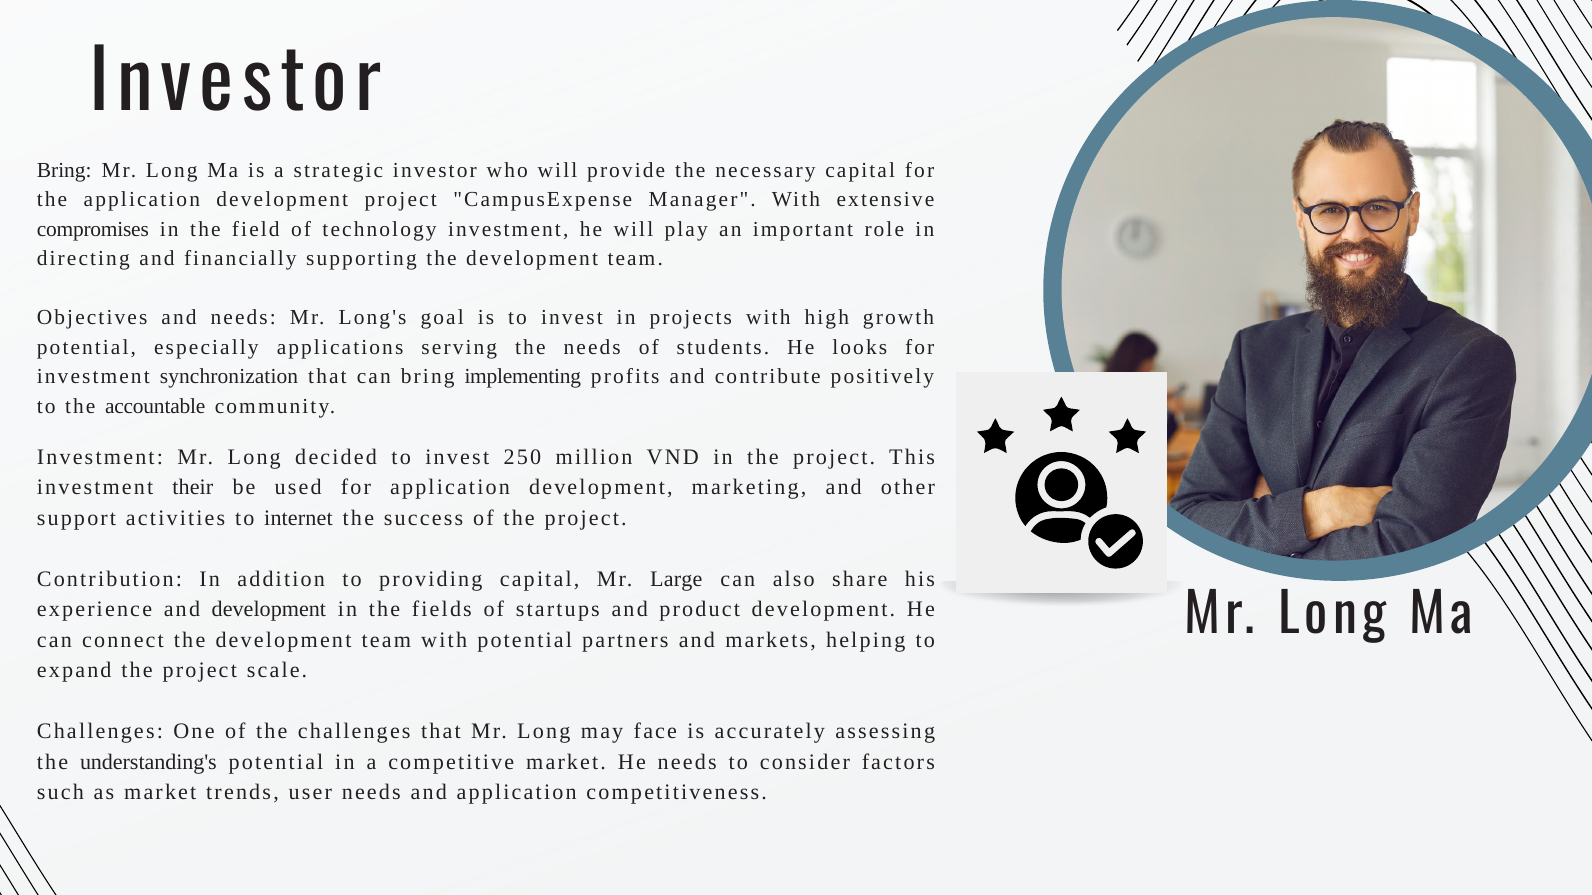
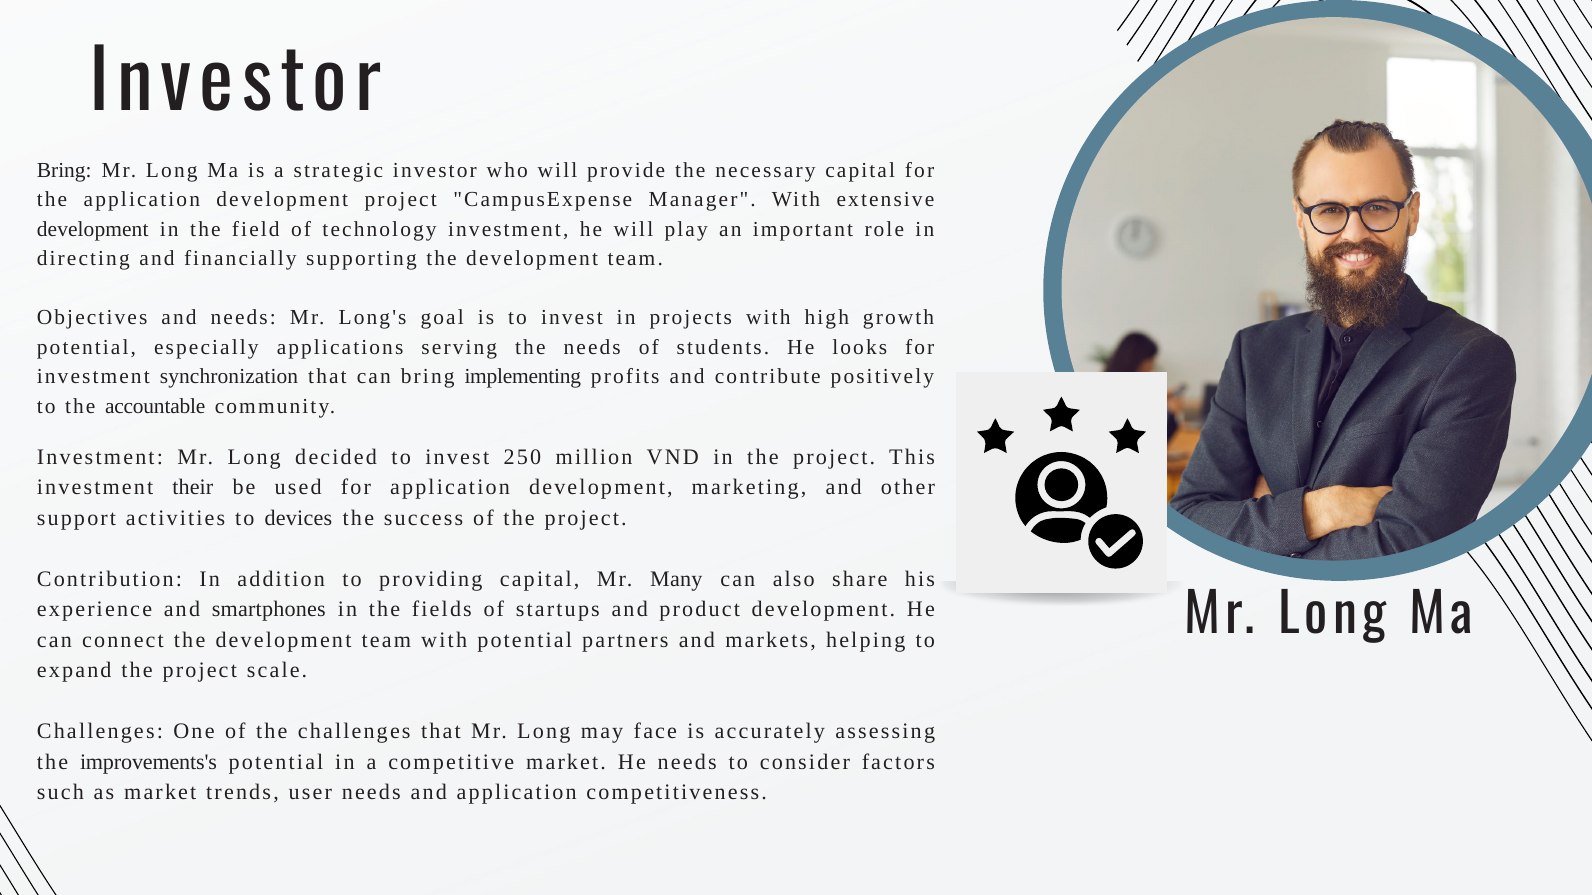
compromises at (93, 229): compromises -> development
internet: internet -> devices
Large: Large -> Many
and development: development -> smartphones
understanding's: understanding's -> improvements's
